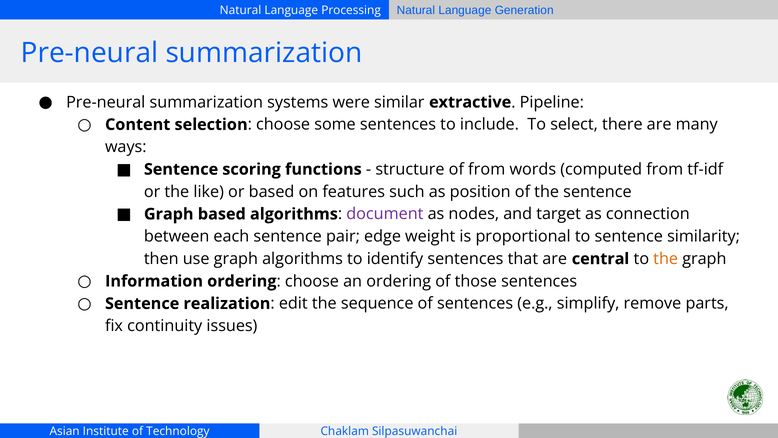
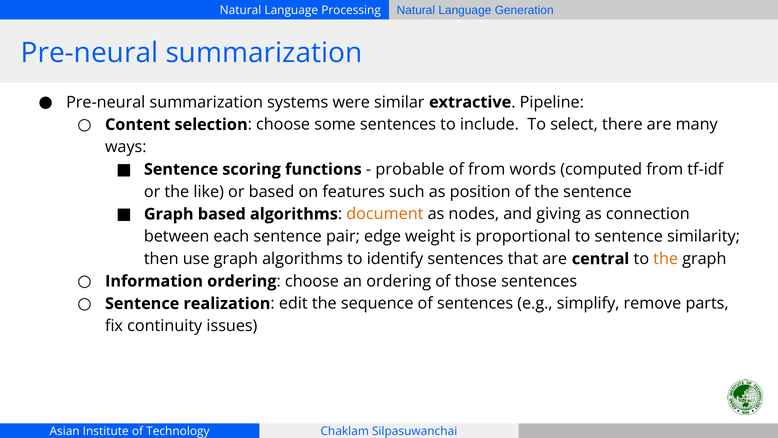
structure: structure -> probable
document colour: purple -> orange
target: target -> giving
